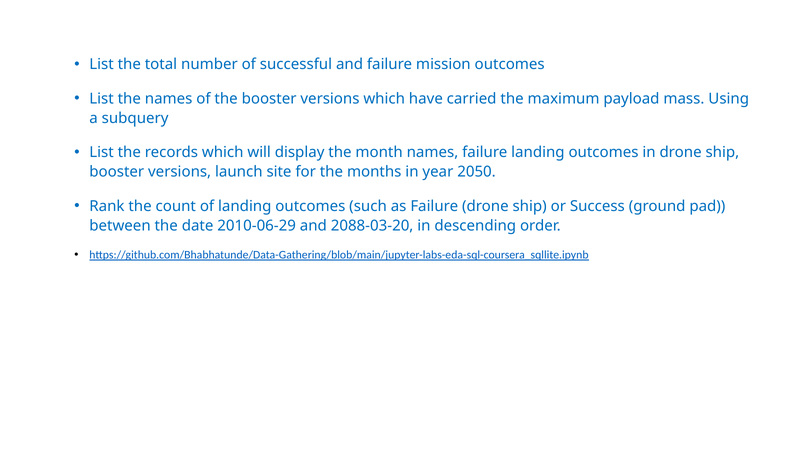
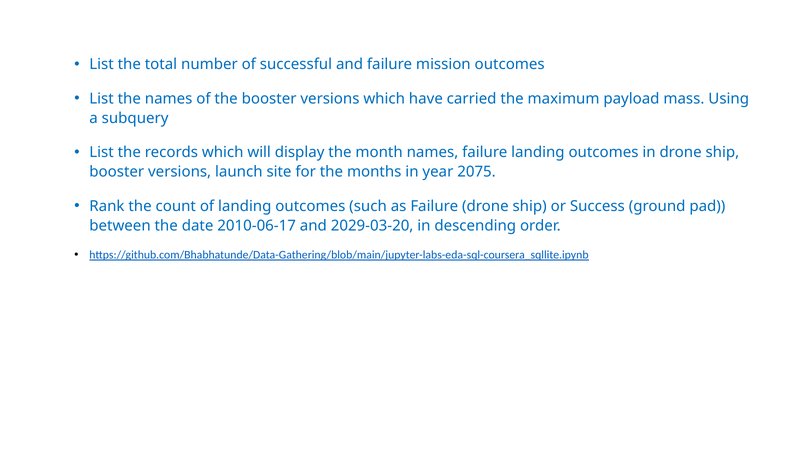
2050: 2050 -> 2075
2010-06-29: 2010-06-29 -> 2010-06-17
2088-03-20: 2088-03-20 -> 2029-03-20
